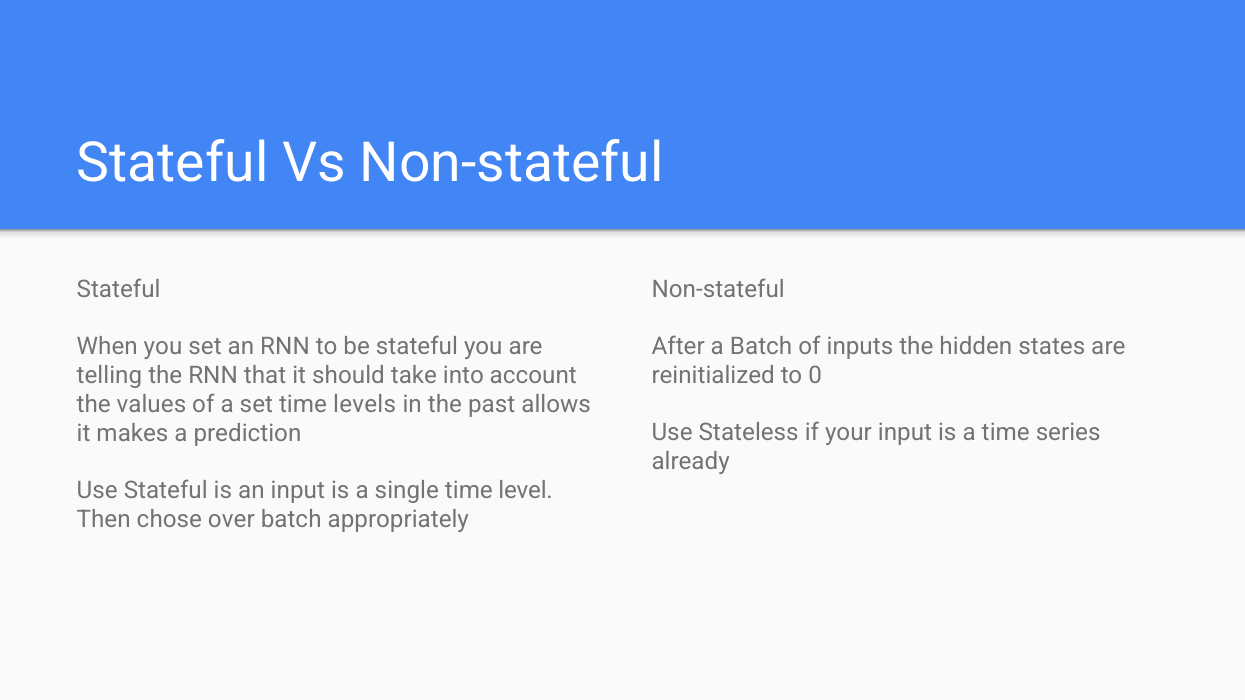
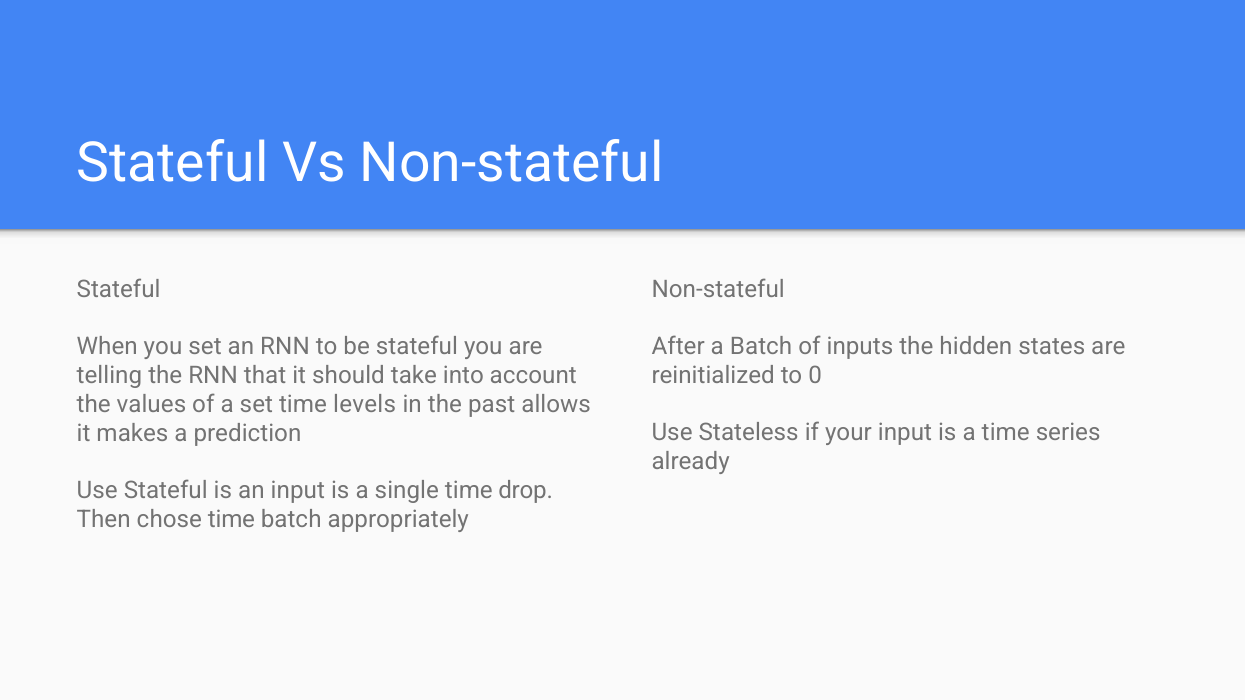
level: level -> drop
chose over: over -> time
